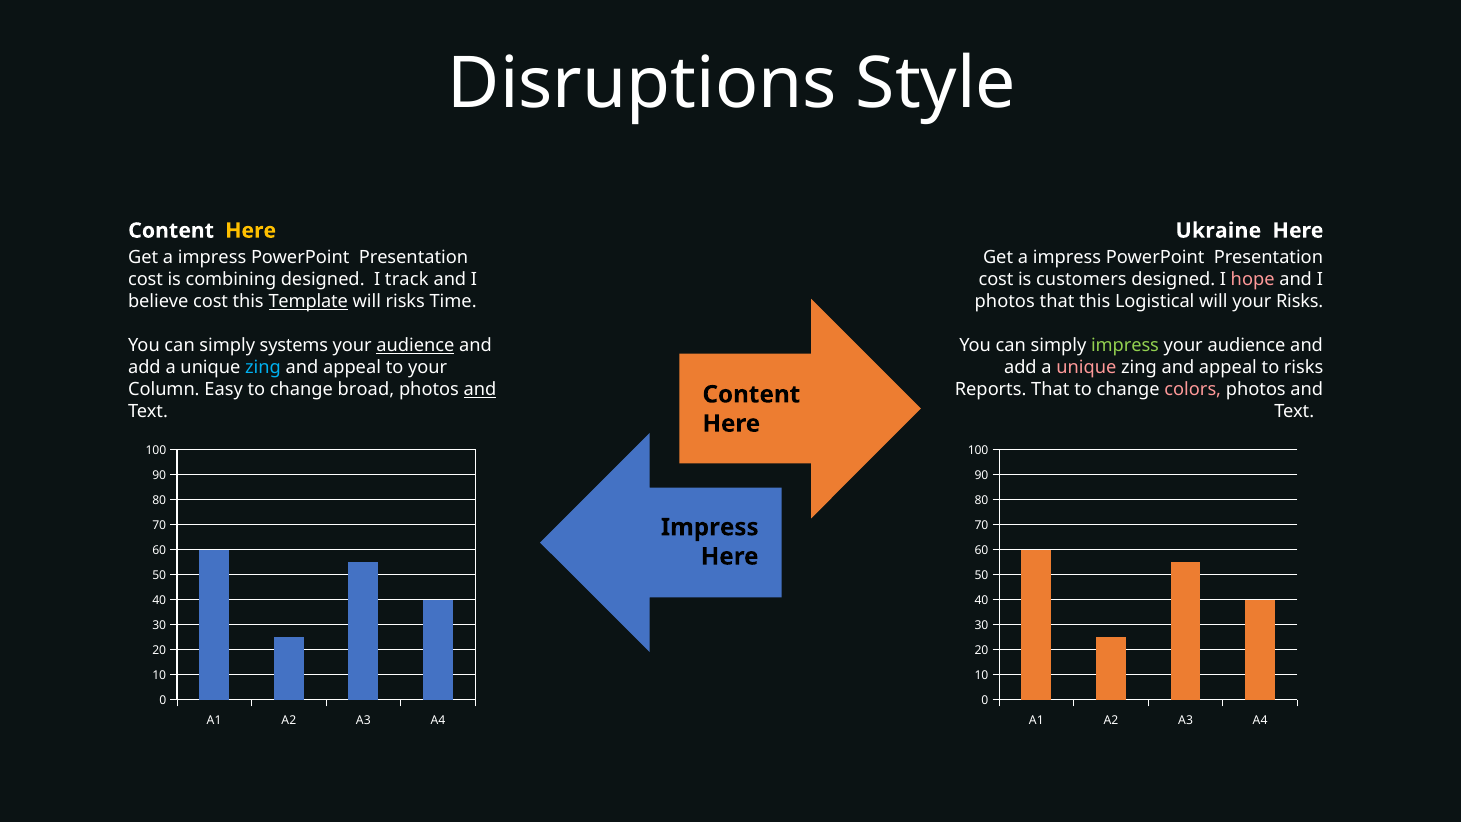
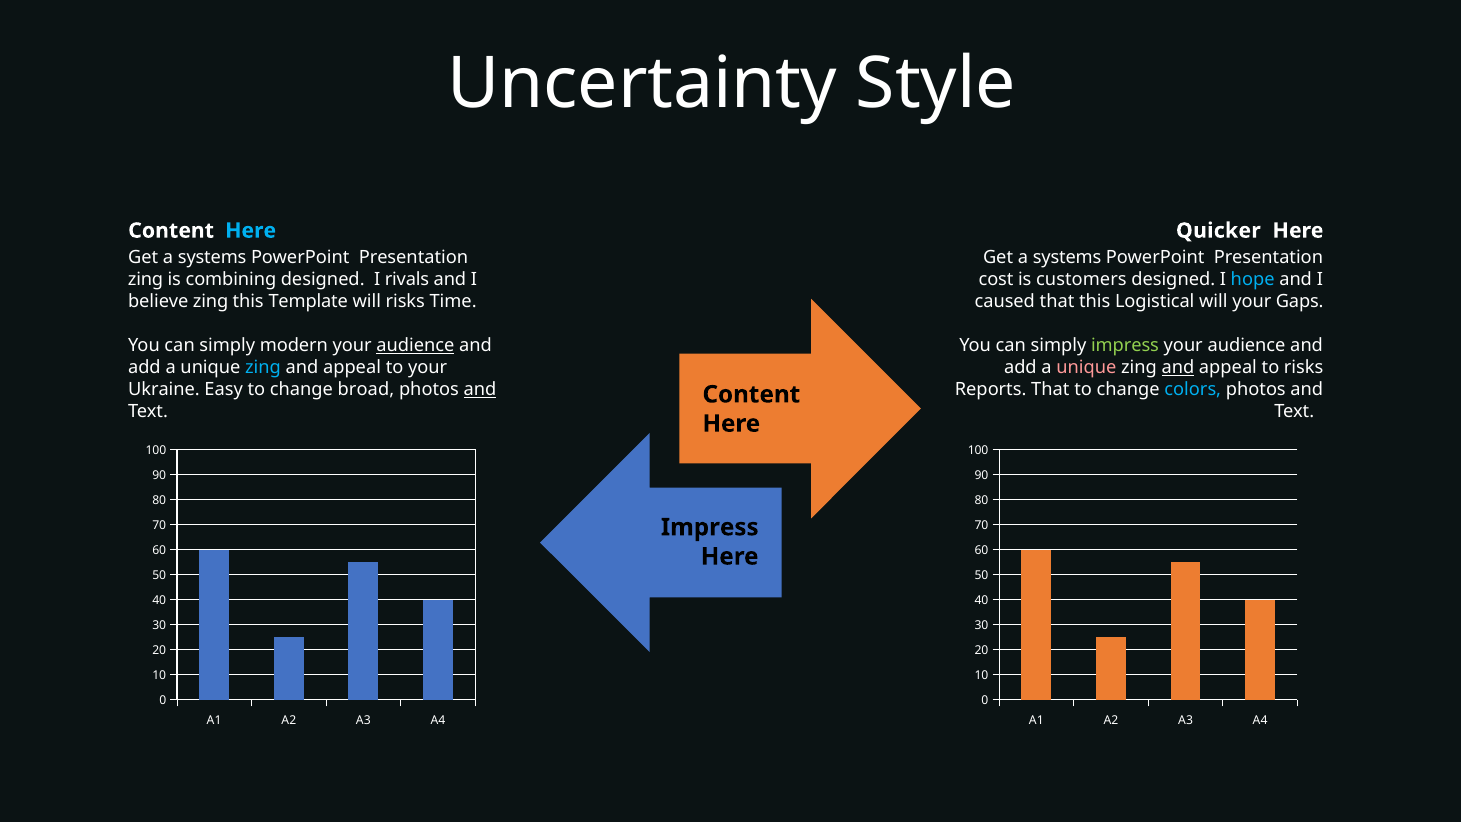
Disruptions: Disruptions -> Uncertainty
Here at (251, 231) colour: yellow -> light blue
Ukraine: Ukraine -> Quicker
impress at (212, 258): impress -> systems
impress at (1067, 258): impress -> systems
cost at (146, 280): cost -> zing
track: track -> rivals
hope colour: pink -> light blue
believe cost: cost -> zing
Template underline: present -> none
photos at (1005, 302): photos -> caused
your Risks: Risks -> Gaps
systems: systems -> modern
and at (1178, 367) underline: none -> present
Column: Column -> Ukraine
colors colour: pink -> light blue
